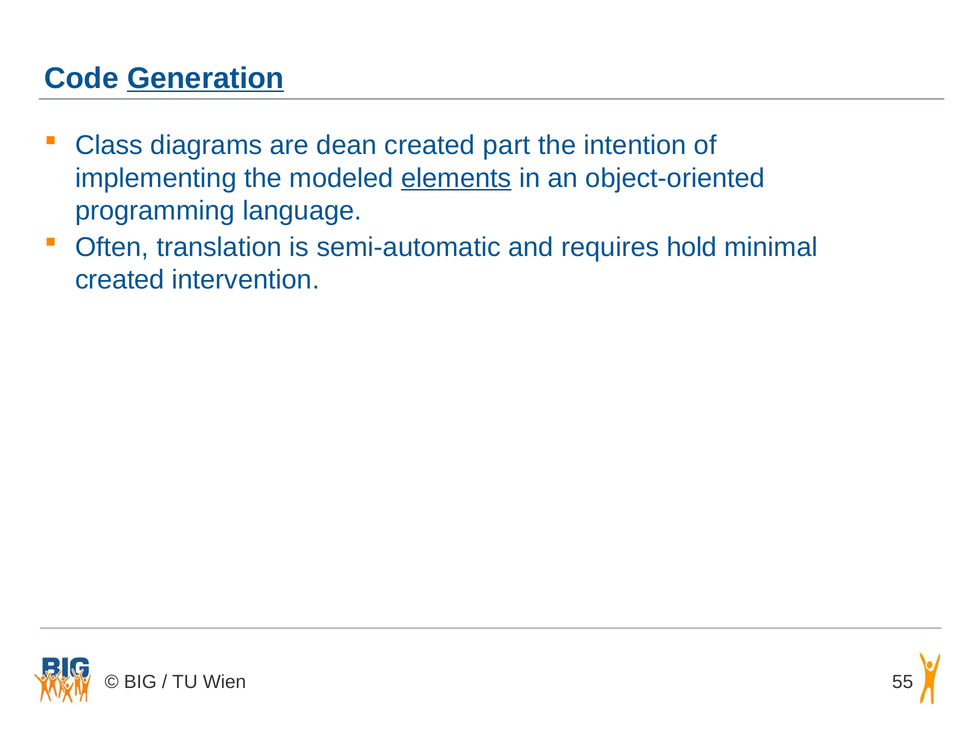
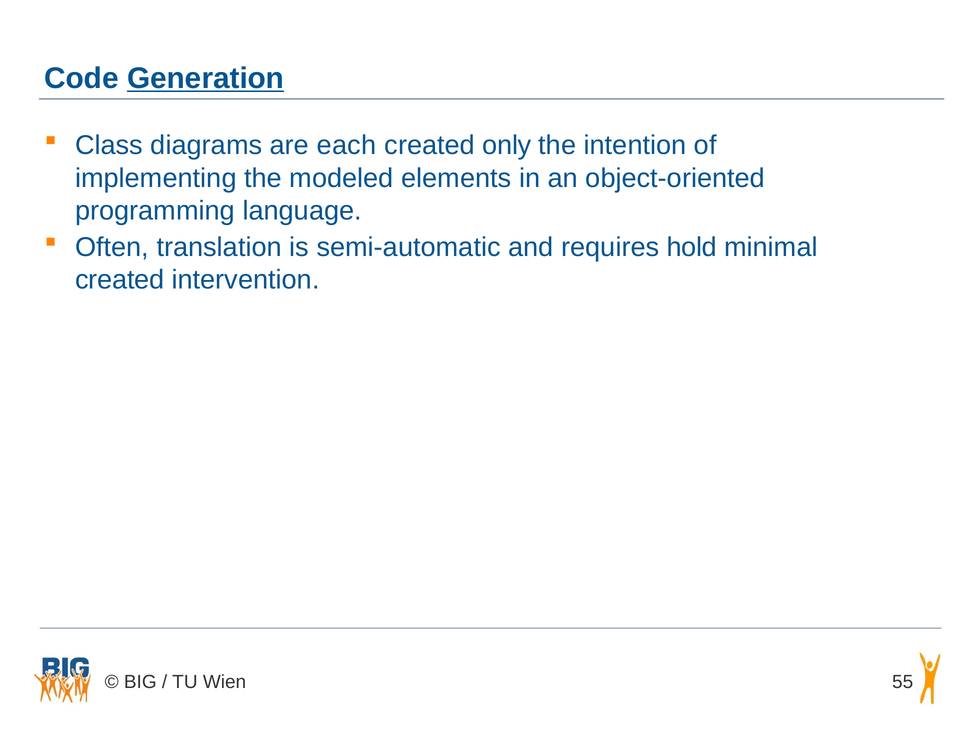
dean: dean -> each
part: part -> only
elements underline: present -> none
